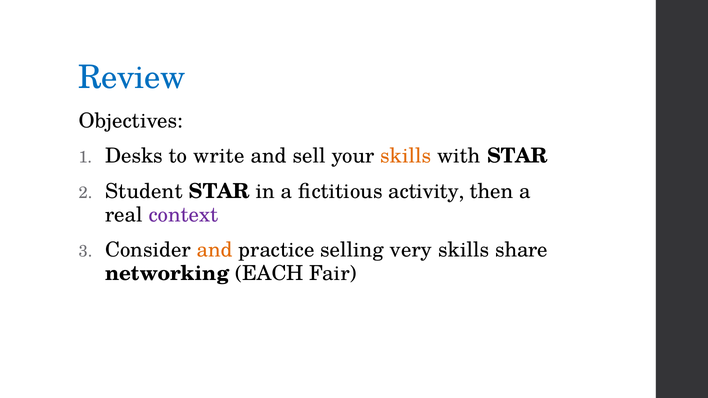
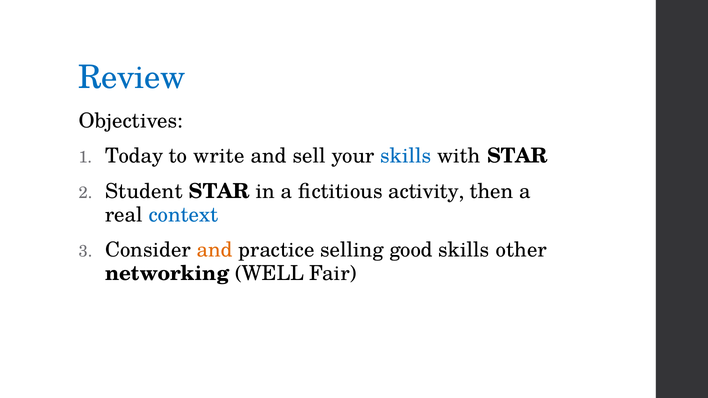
Desks: Desks -> Today
skills at (406, 156) colour: orange -> blue
context colour: purple -> blue
very: very -> good
share: share -> other
EACH: EACH -> WELL
